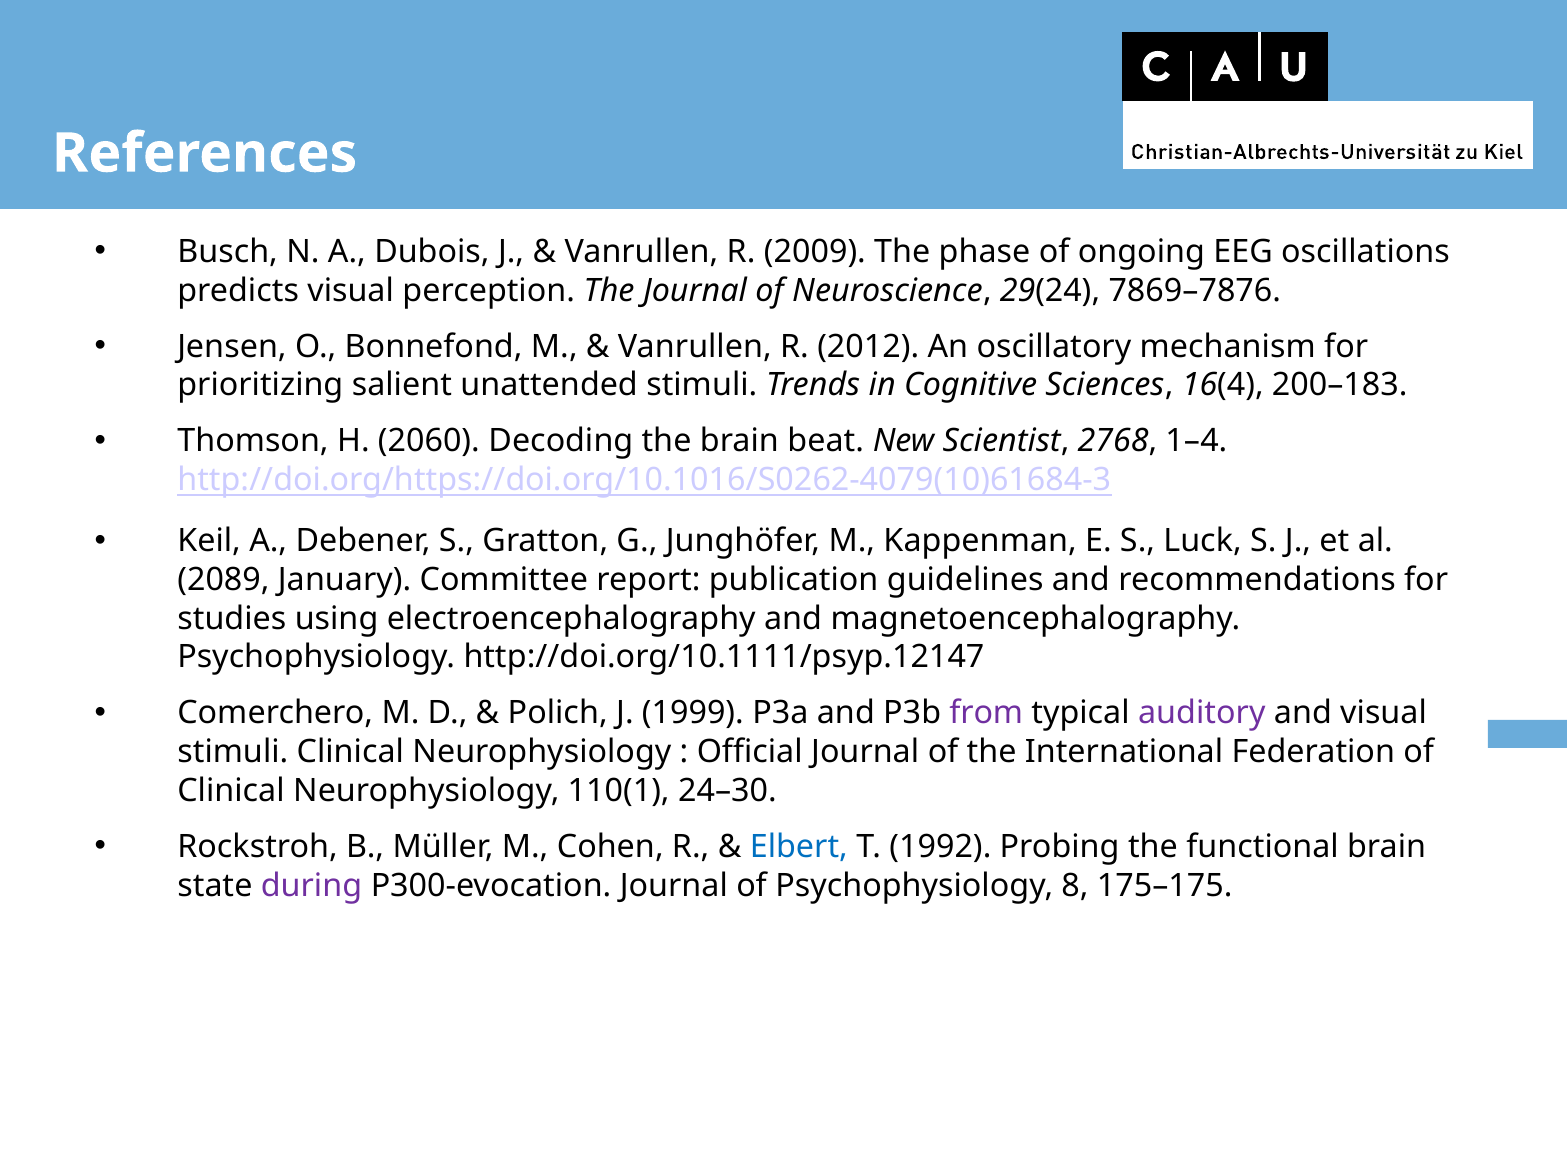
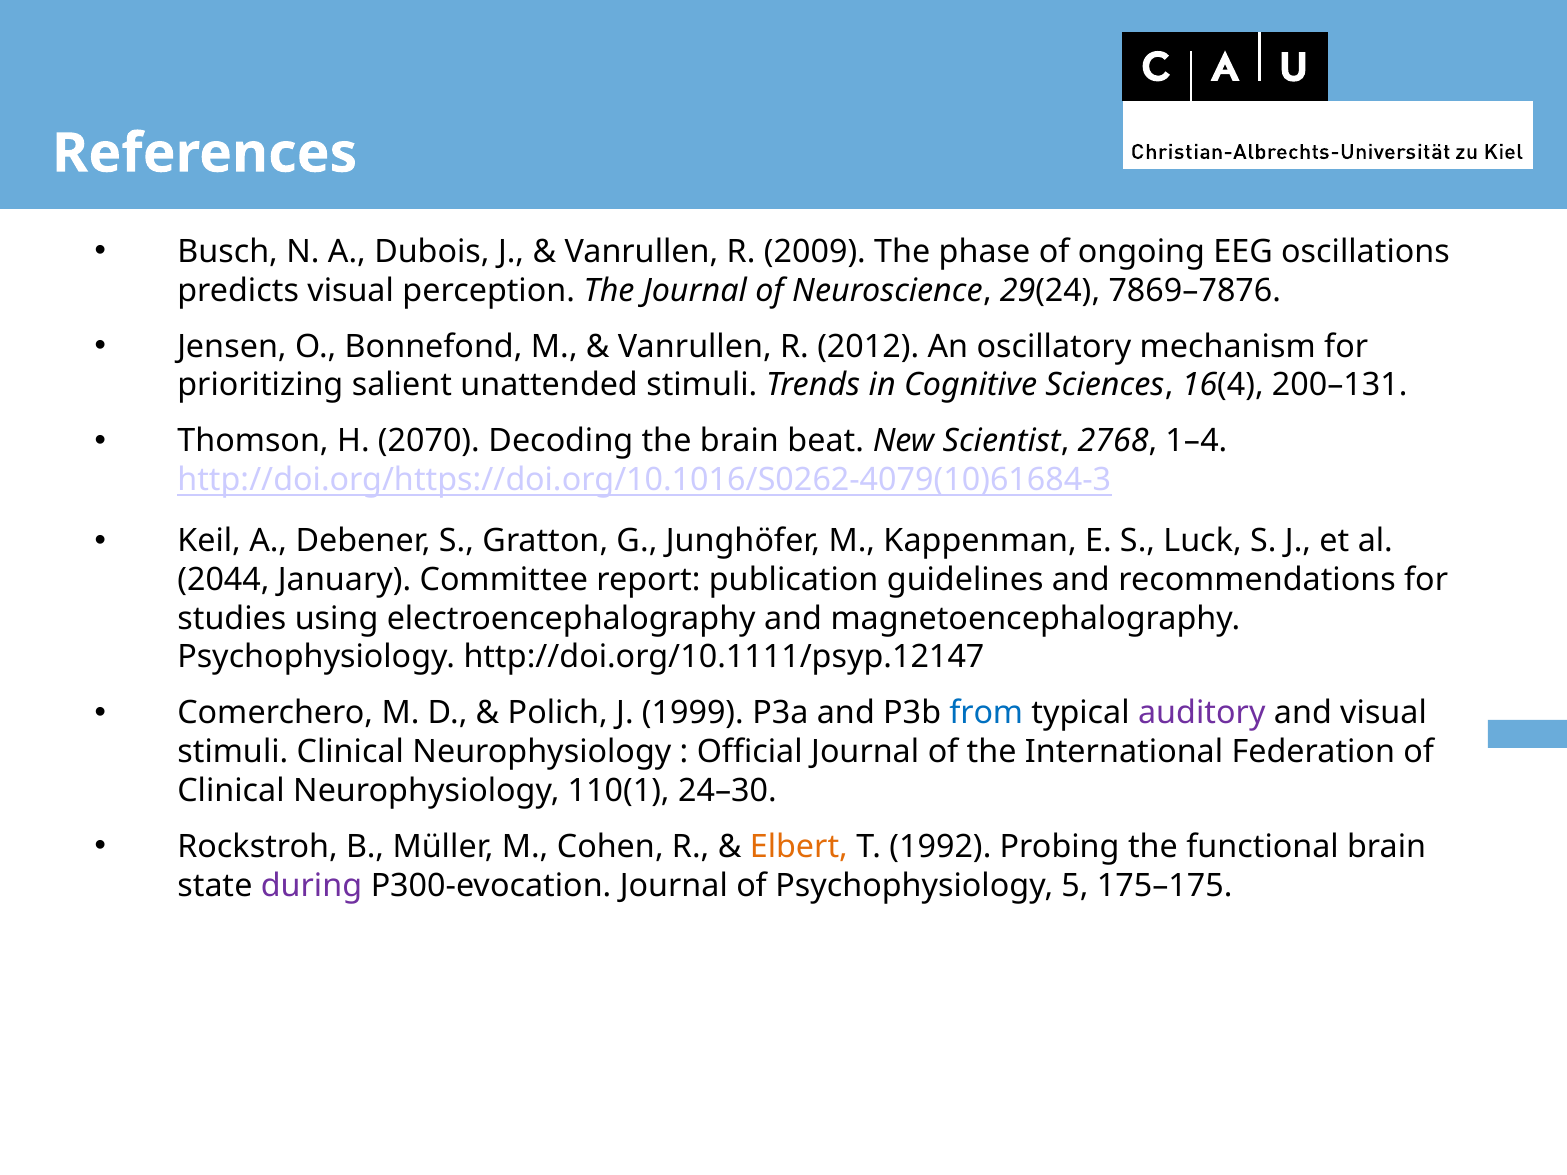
200–183: 200–183 -> 200–131
2060: 2060 -> 2070
2089: 2089 -> 2044
from colour: purple -> blue
Elbert colour: blue -> orange
8: 8 -> 5
